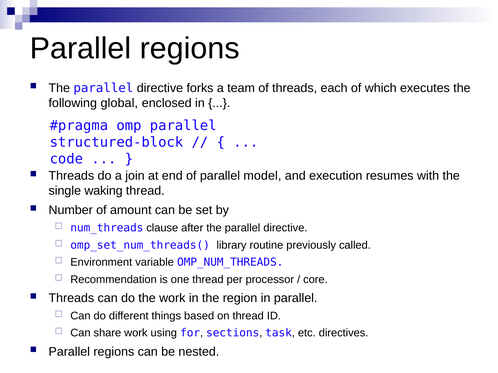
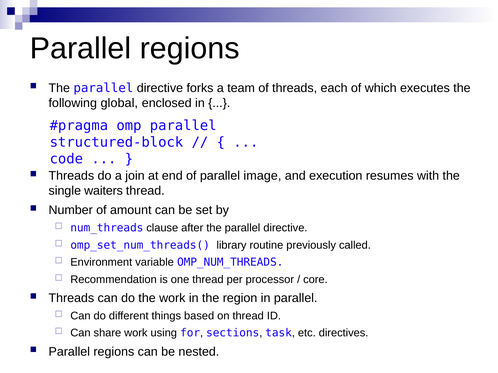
model: model -> image
waking: waking -> waiters
